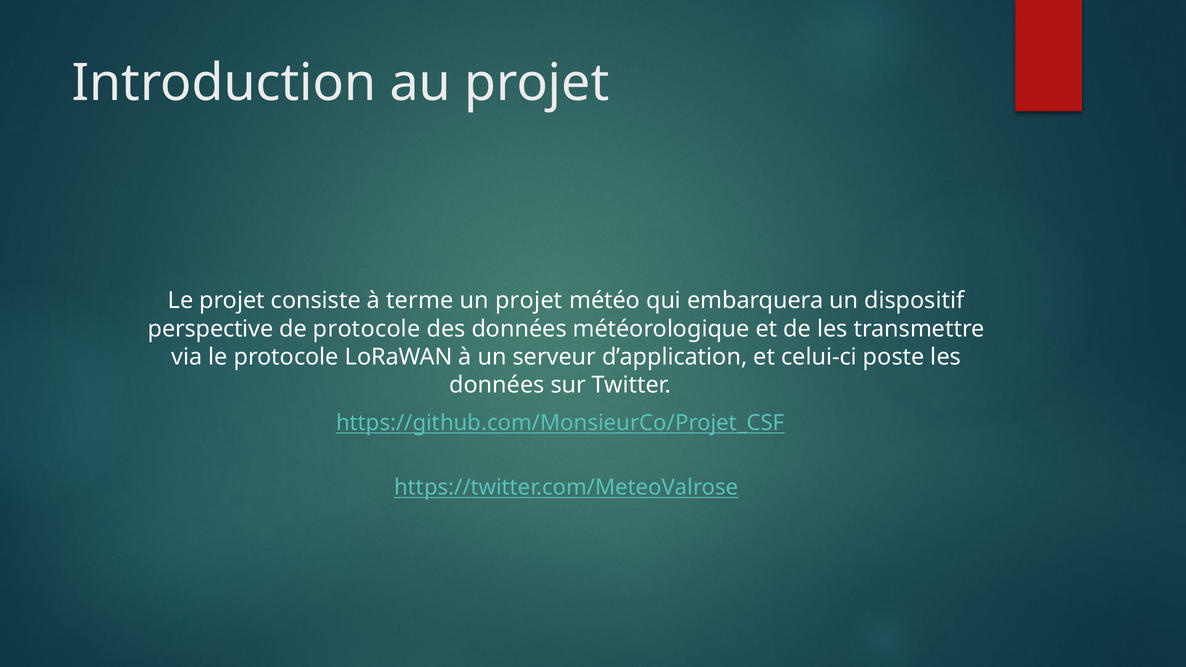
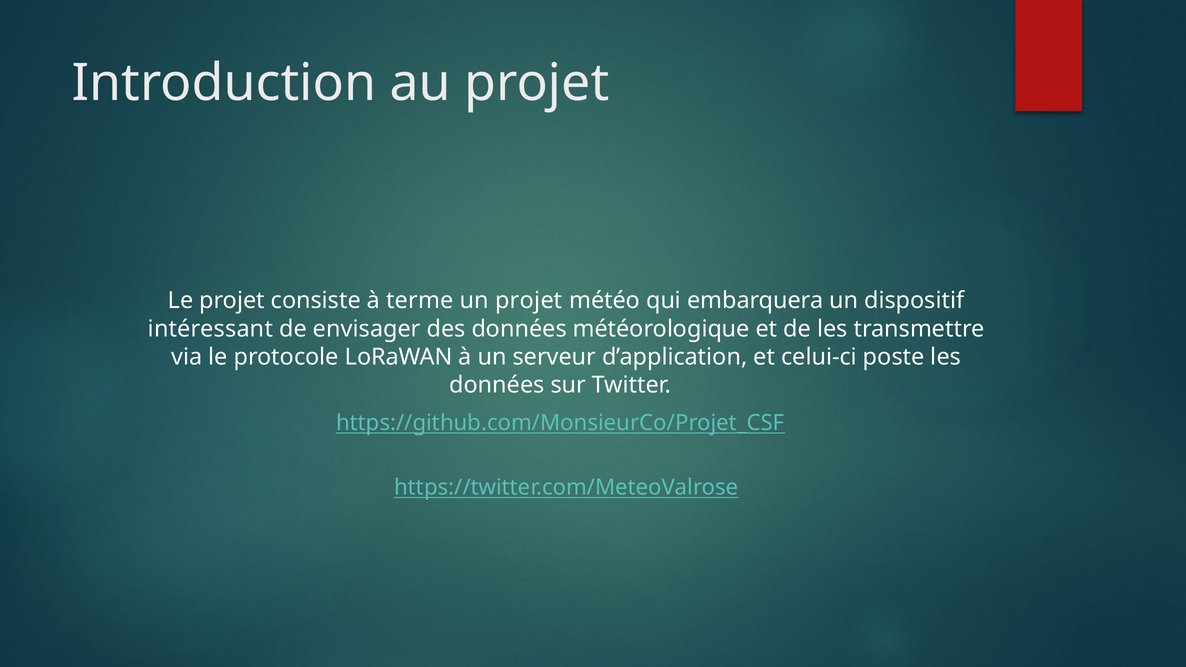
perspective: perspective -> intéressant
de protocole: protocole -> envisager
